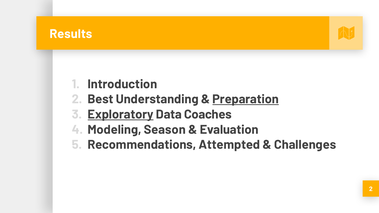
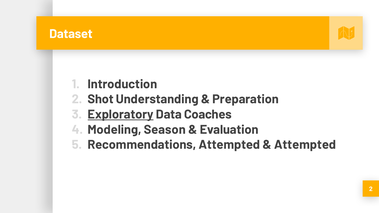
Results: Results -> Dataset
Best: Best -> Shot
Preparation underline: present -> none
Challenges at (305, 145): Challenges -> Attempted
